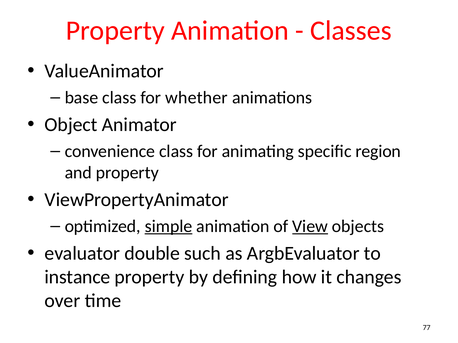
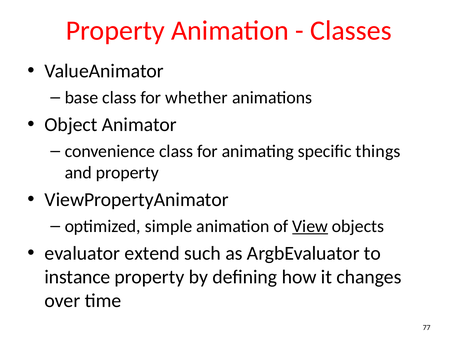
region: region -> things
simple underline: present -> none
double: double -> extend
